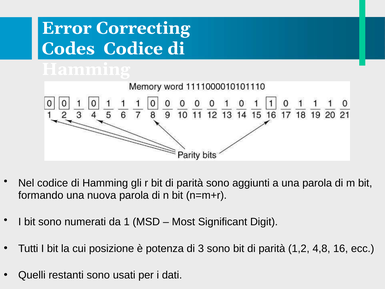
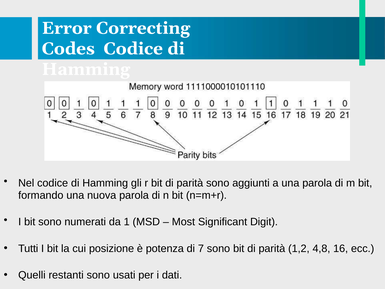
3: 3 -> 7
